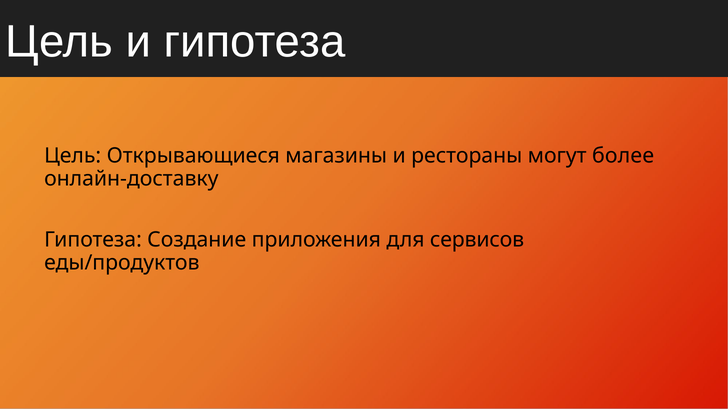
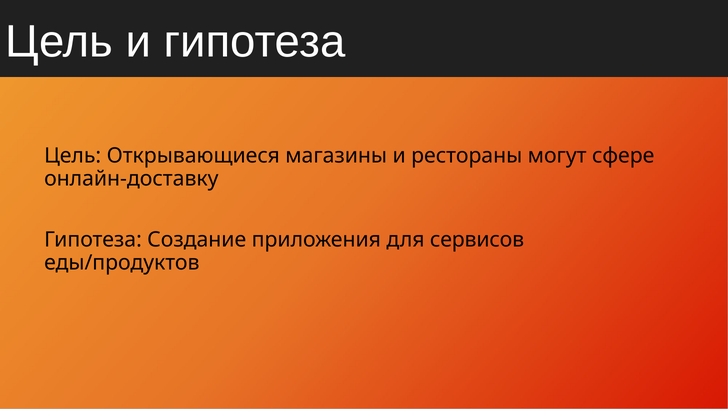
более: более -> сфере
